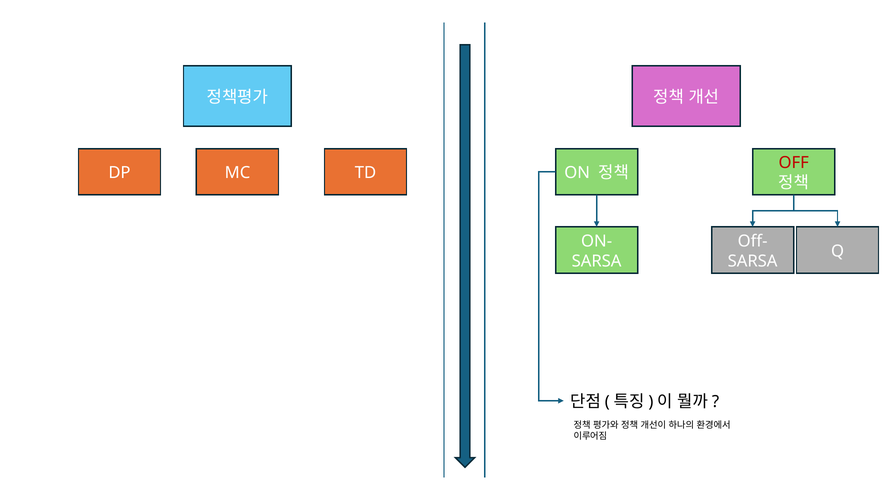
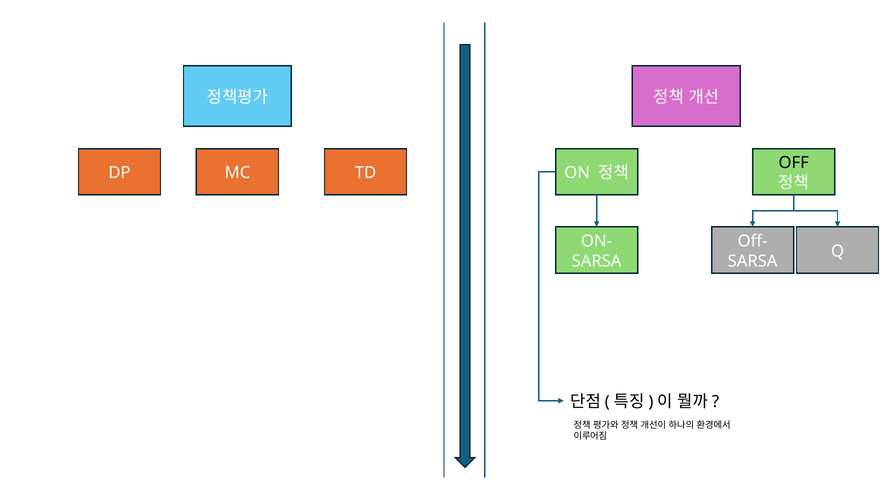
OFF colour: red -> black
